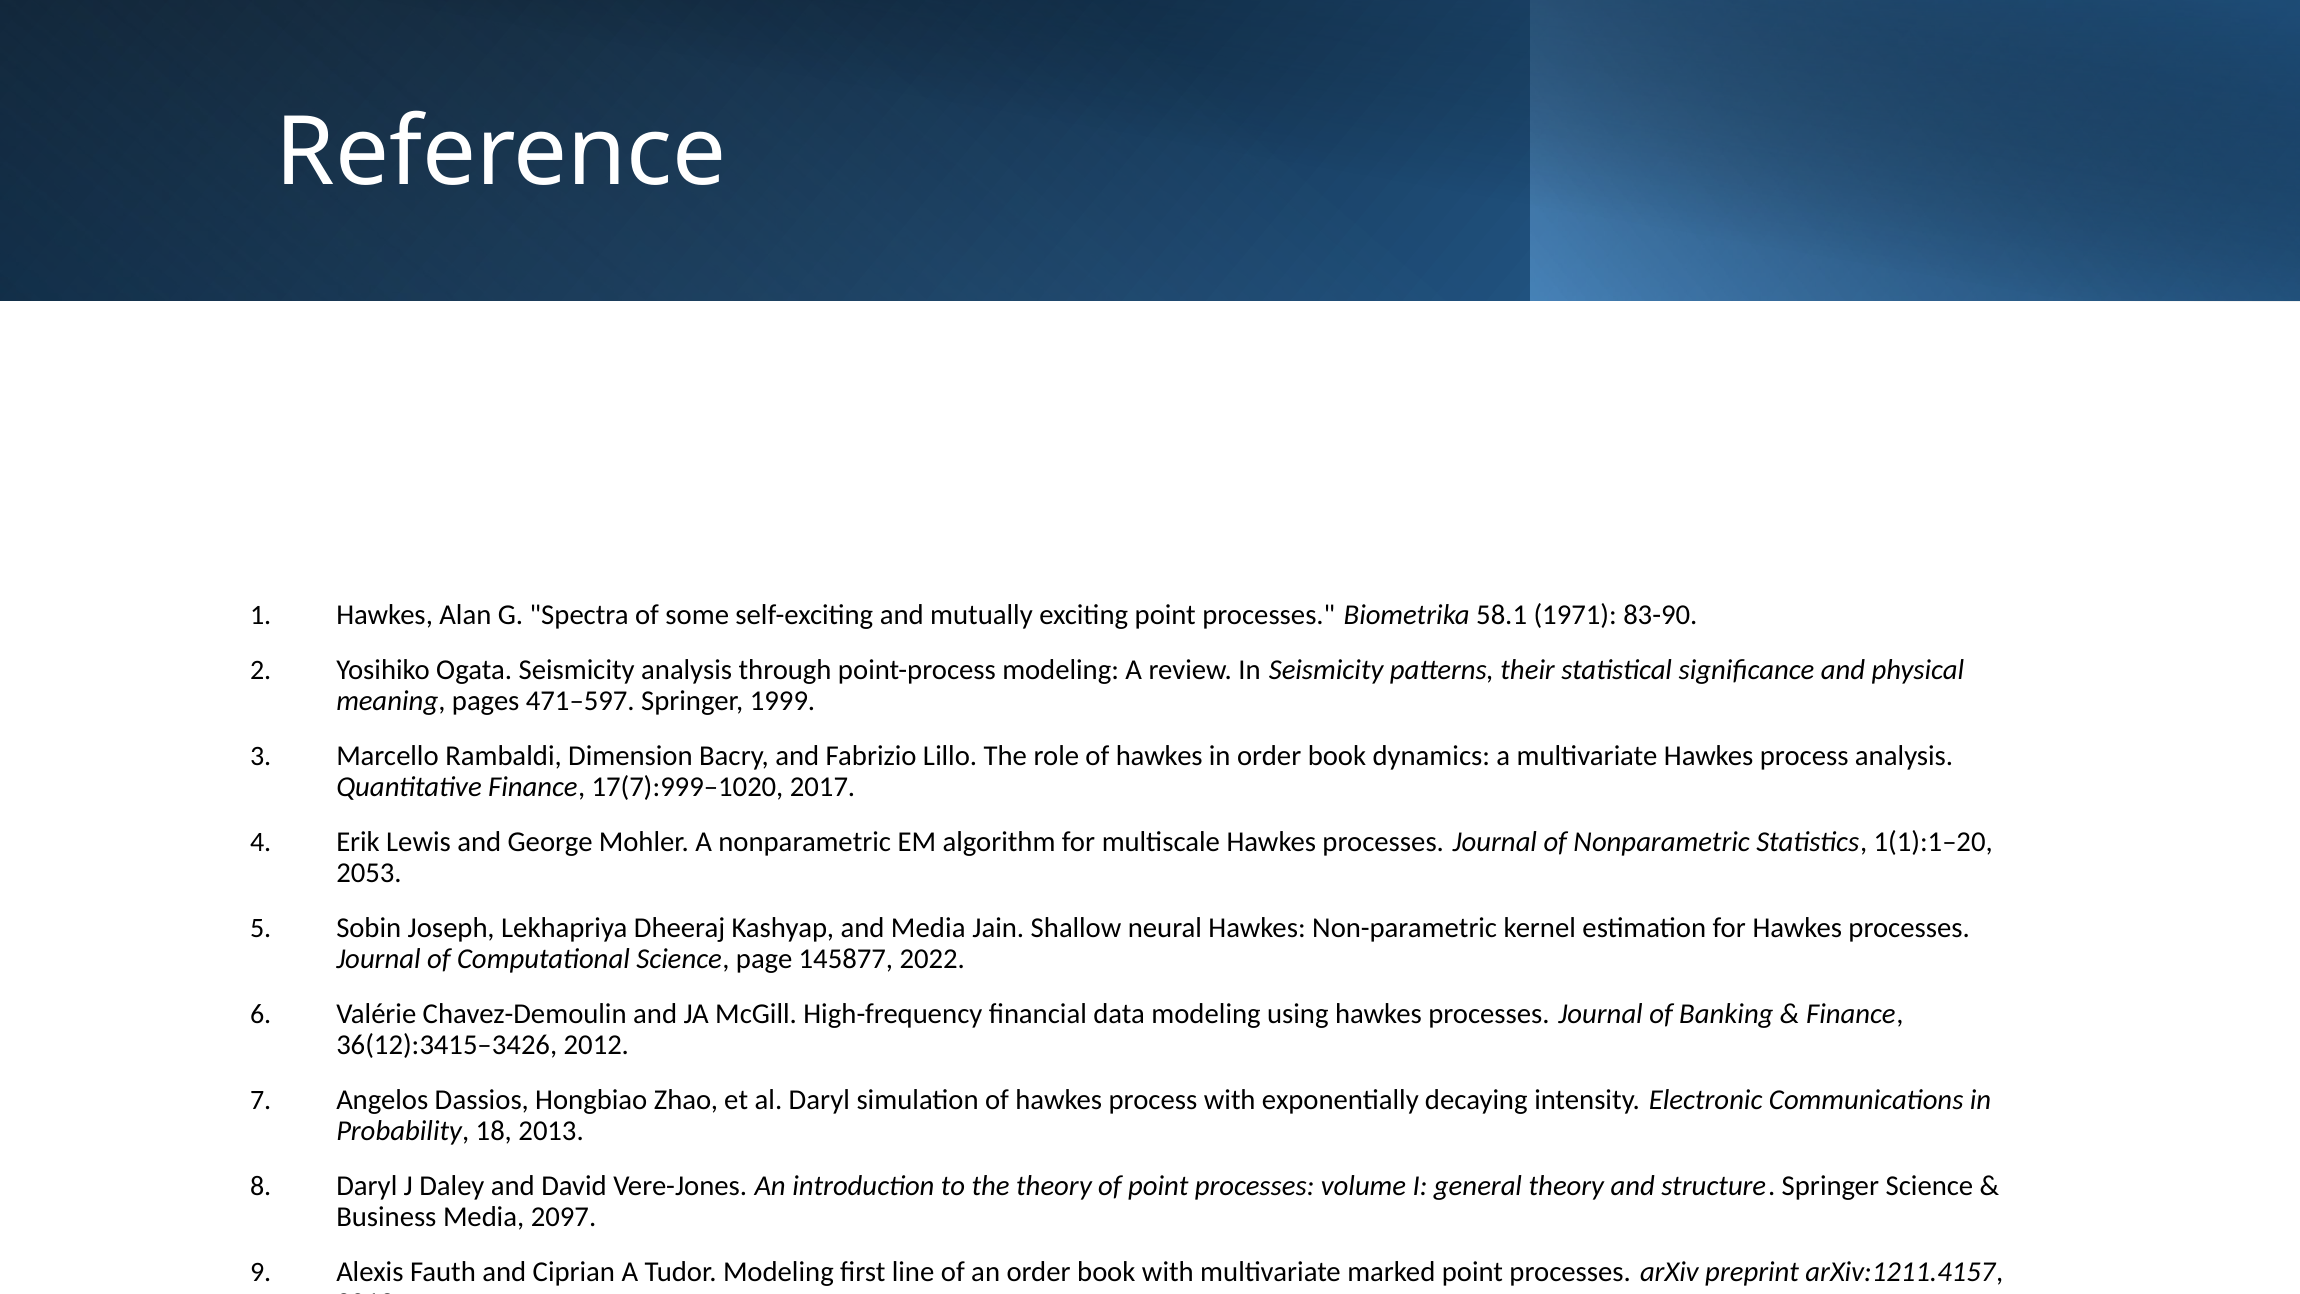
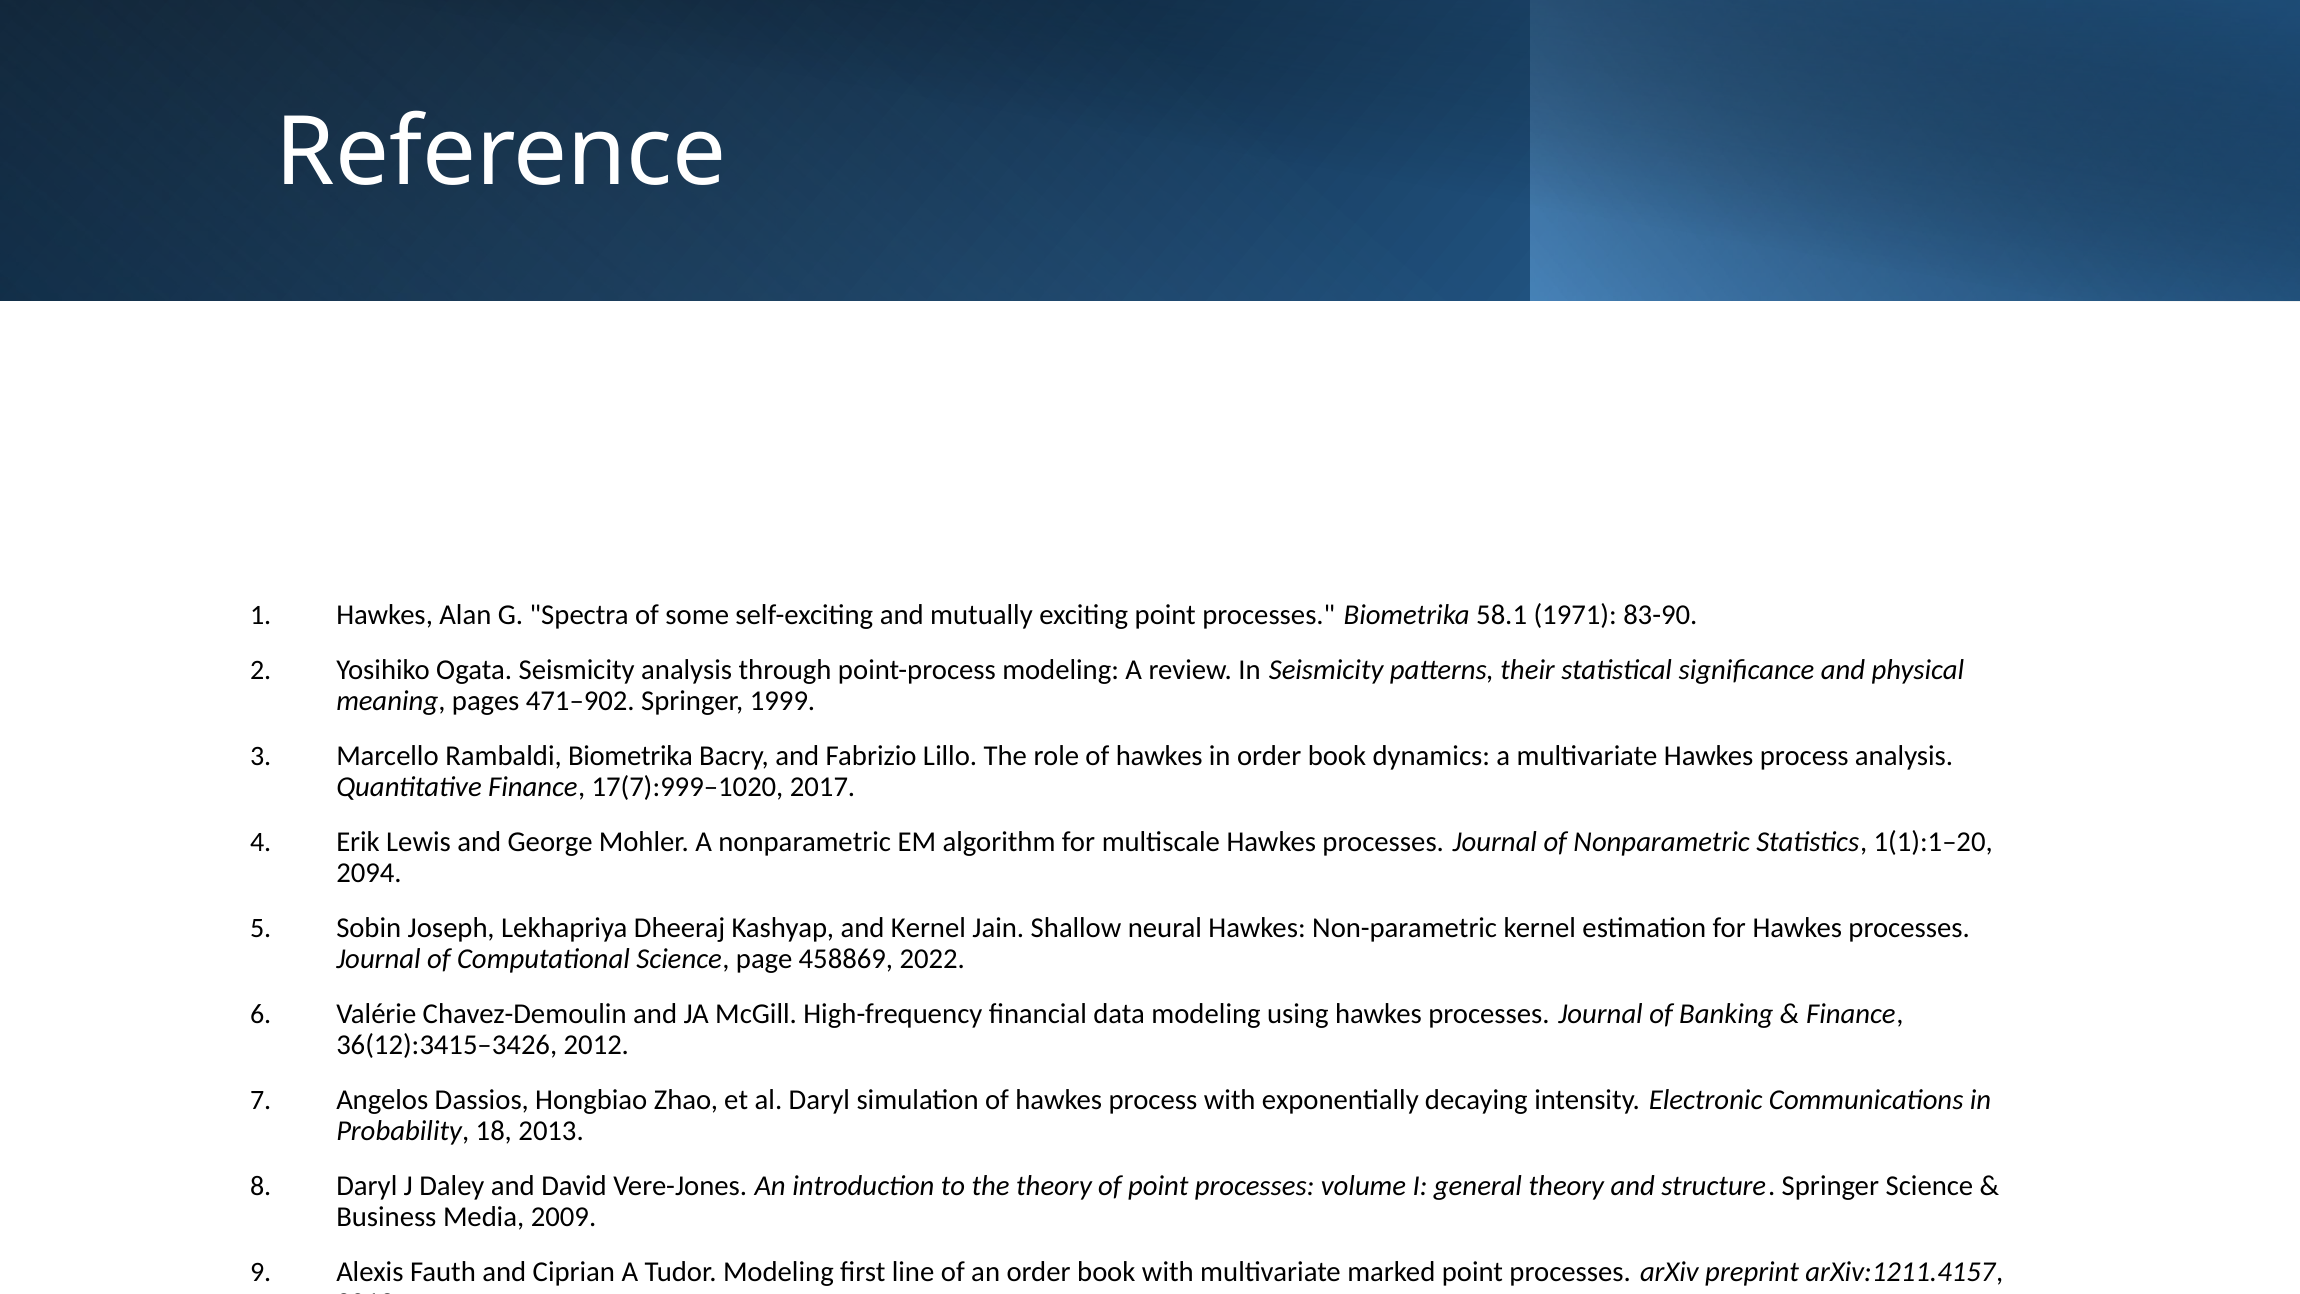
471–597: 471–597 -> 471–902
Rambaldi Dimension: Dimension -> Biometrika
2053: 2053 -> 2094
and Media: Media -> Kernel
145877: 145877 -> 458869
2097: 2097 -> 2009
